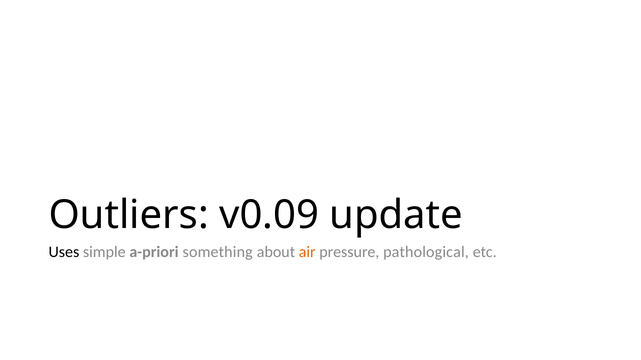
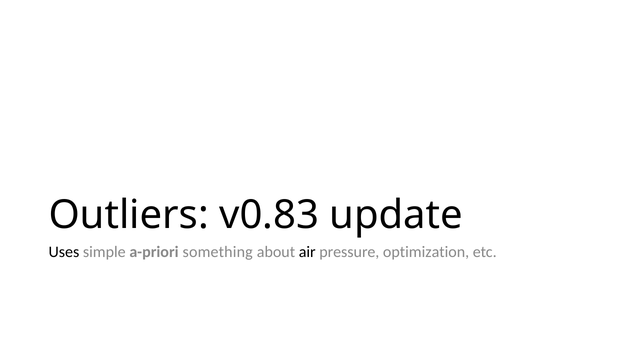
v0.09: v0.09 -> v0.83
air colour: orange -> black
pathological: pathological -> optimization
